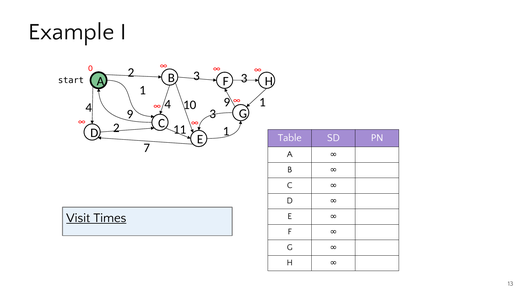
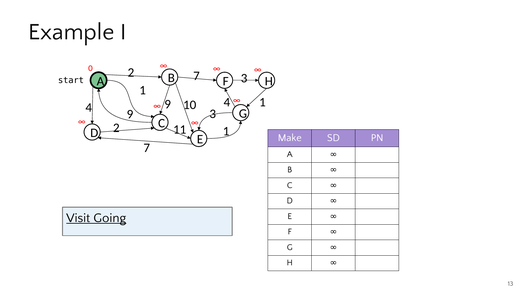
2 3: 3 -> 7
10 9: 9 -> 4
4 4: 4 -> 9
Table: Table -> Make
Times: Times -> Going
